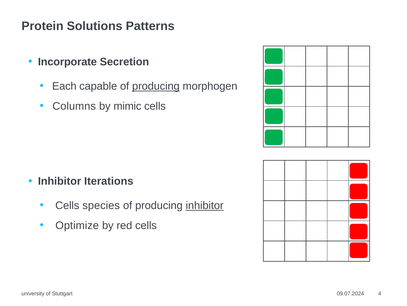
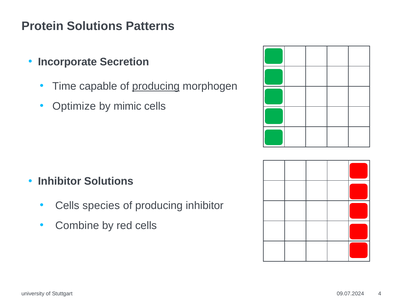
Each: Each -> Time
Columns: Columns -> Optimize
Inhibitor Iterations: Iterations -> Solutions
inhibitor at (205, 205) underline: present -> none
Optimize: Optimize -> Combine
